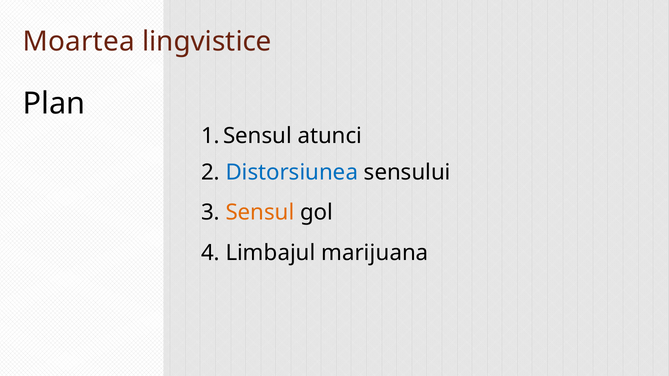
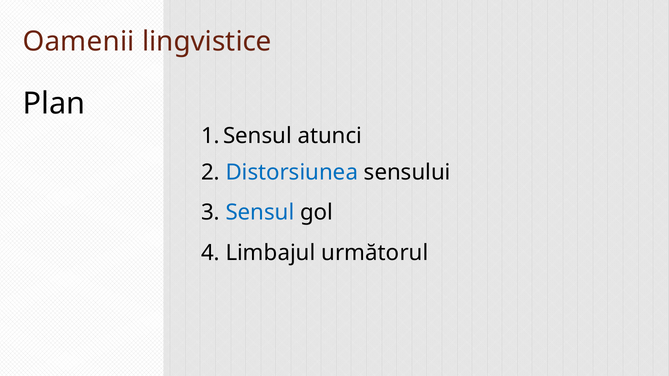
Moartea: Moartea -> Oamenii
Sensul at (260, 213) colour: orange -> blue
marijuana: marijuana -> următorul
